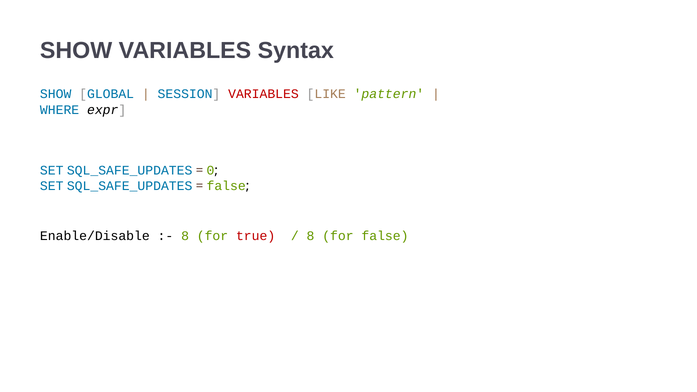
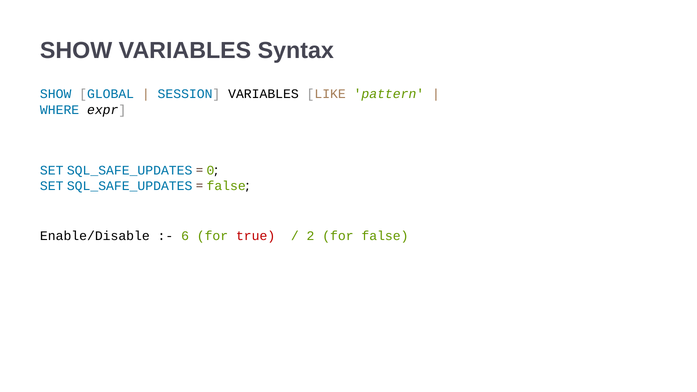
VARIABLES at (263, 94) colour: red -> black
8 at (185, 236): 8 -> 6
8 at (311, 236): 8 -> 2
